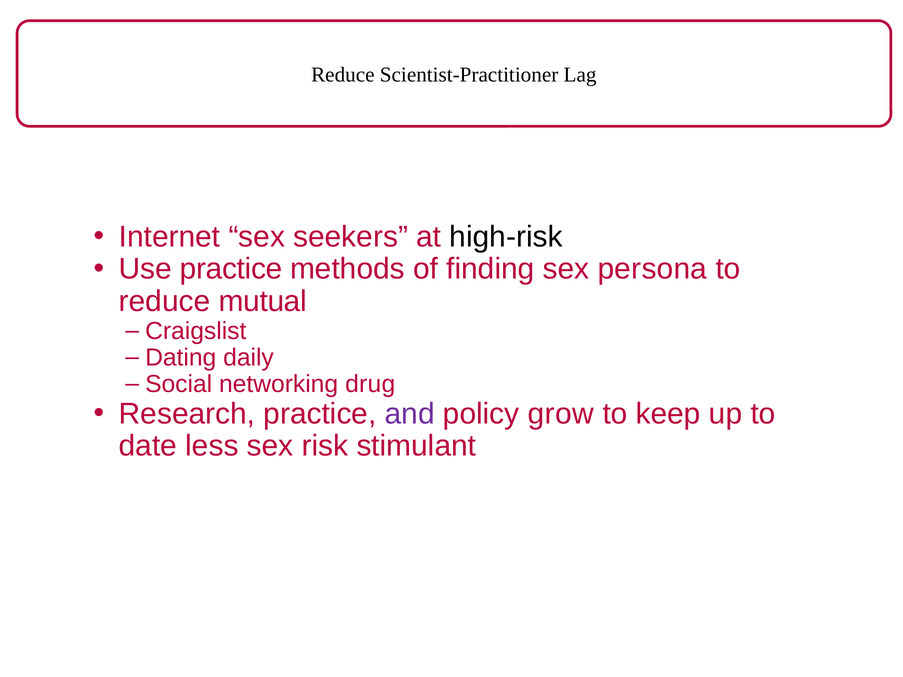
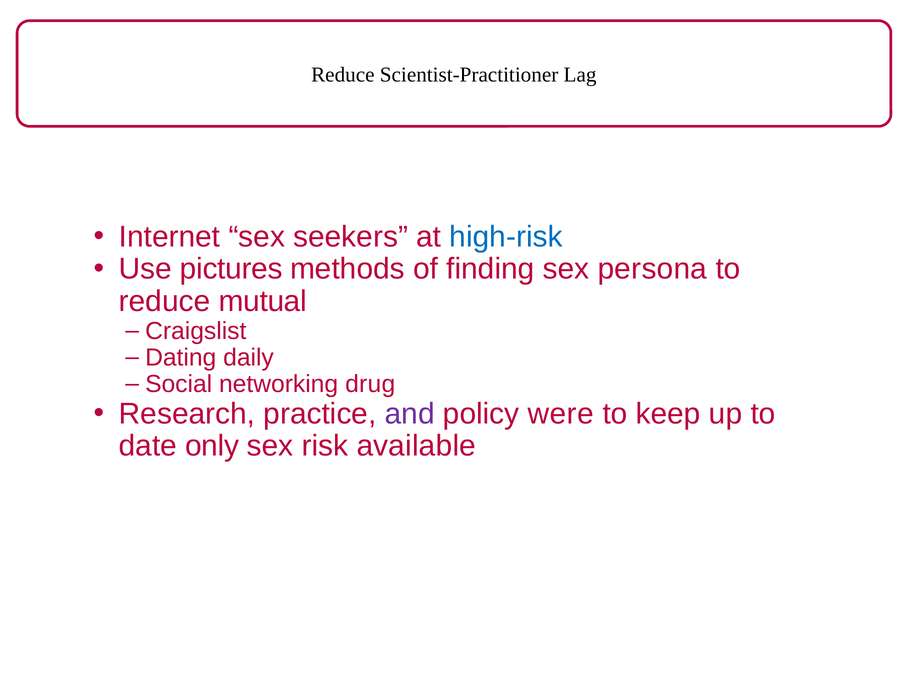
high-risk colour: black -> blue
Use practice: practice -> pictures
grow: grow -> were
less: less -> only
stimulant: stimulant -> available
